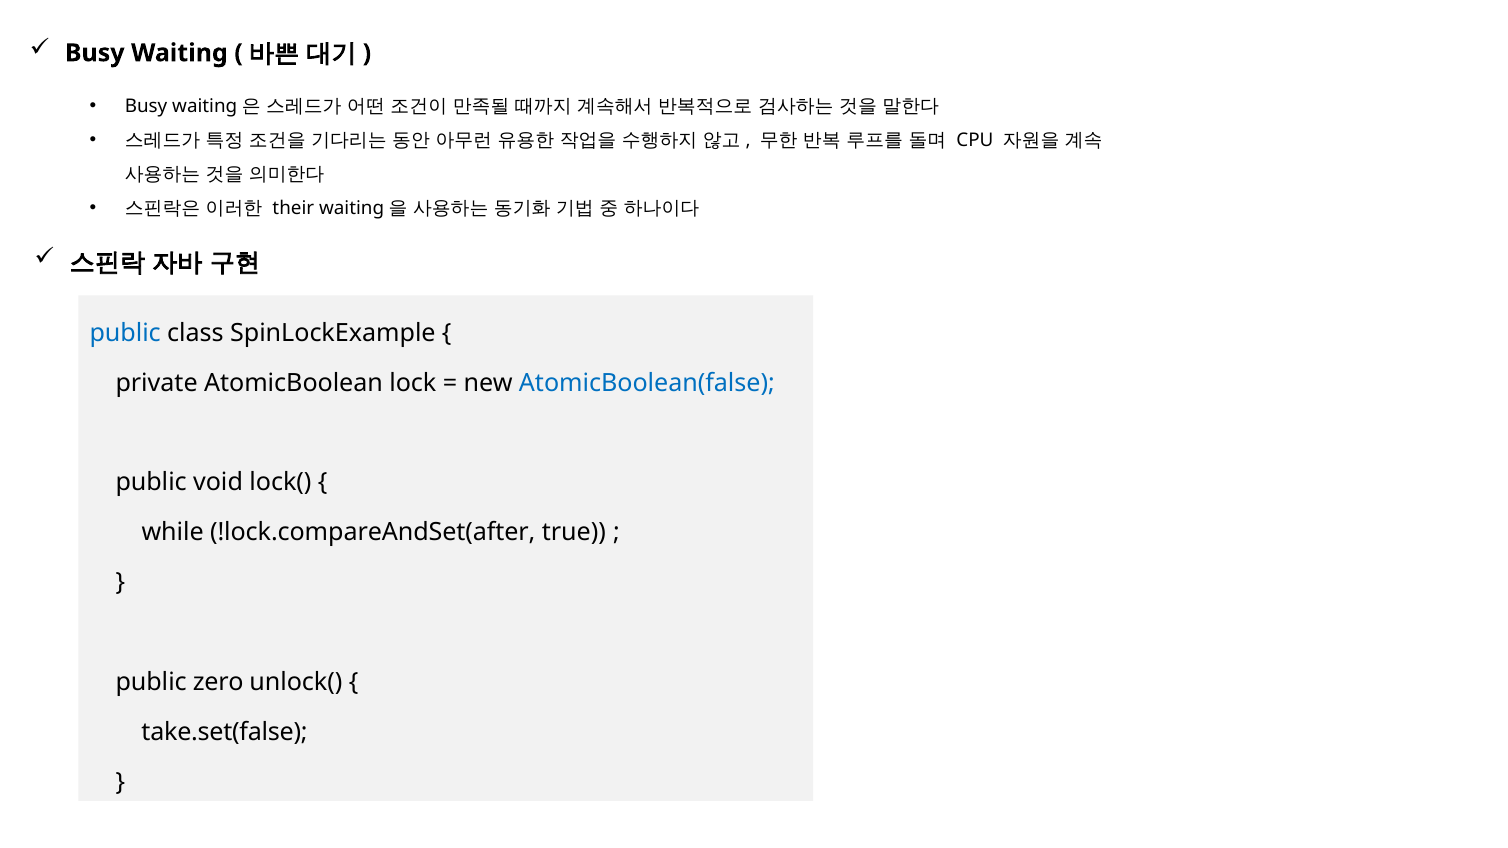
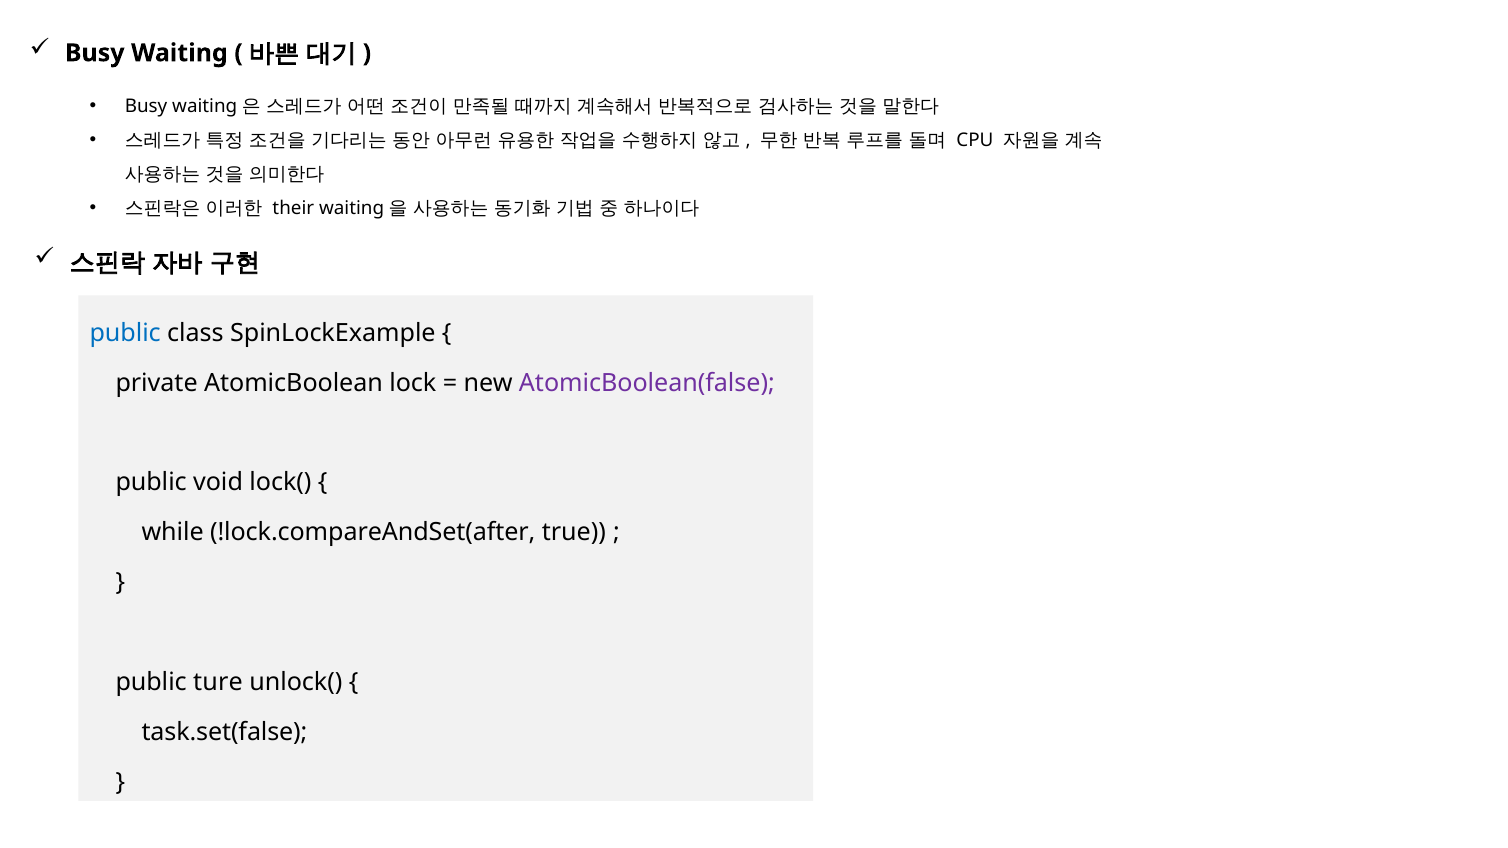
AtomicBoolean(false colour: blue -> purple
zero: zero -> ture
take.set(false: take.set(false -> task.set(false
